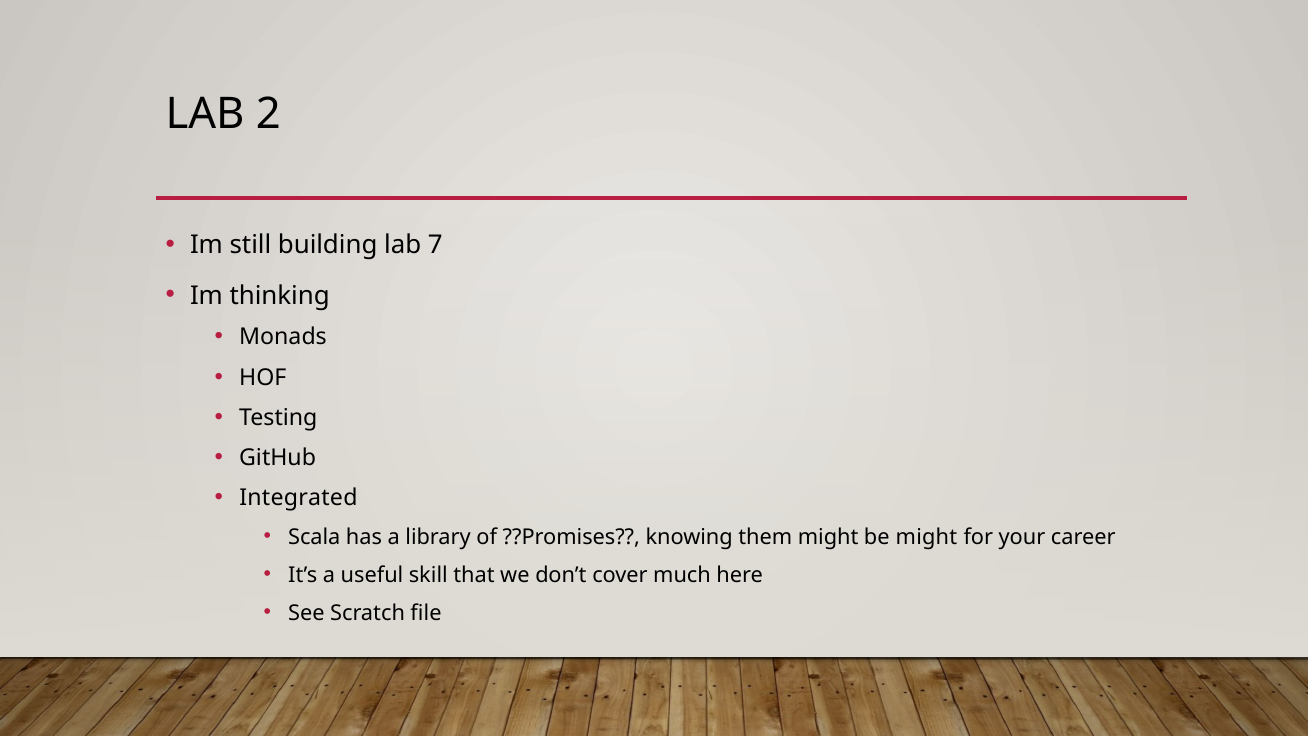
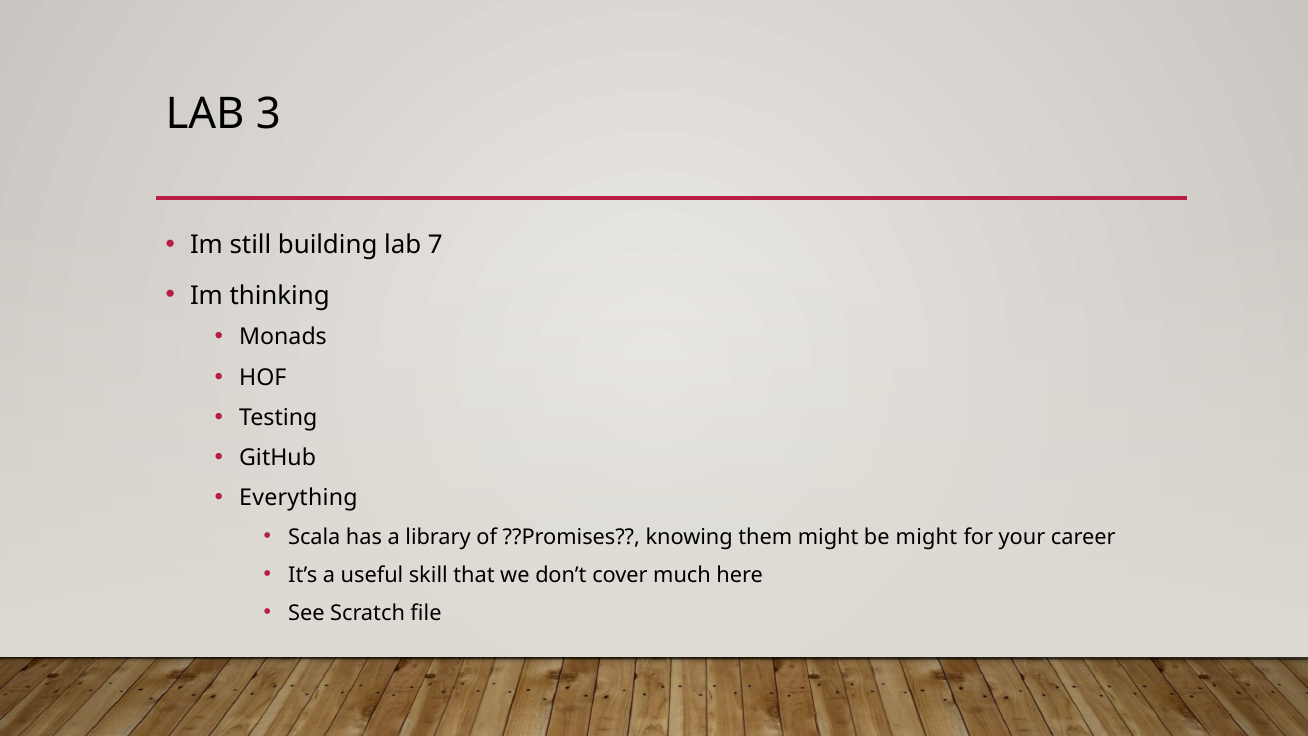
2: 2 -> 3
Integrated: Integrated -> Everything
